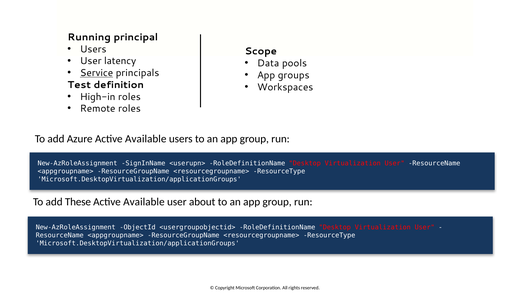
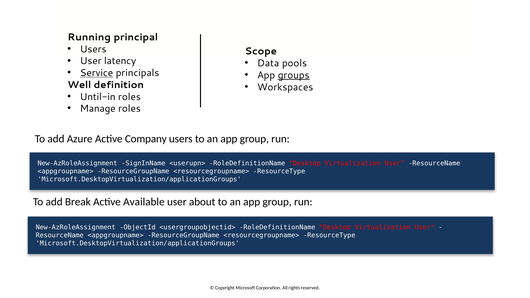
groups underline: none -> present
Test: Test -> Well
High-in: High-in -> Until-in
Remote: Remote -> Manage
Azure Active Available: Available -> Company
These: These -> Break
